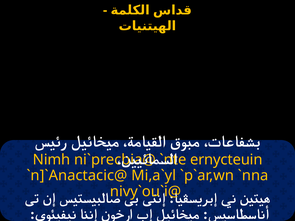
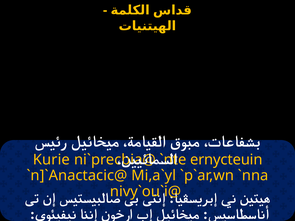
Nimh: Nimh -> Kurie
